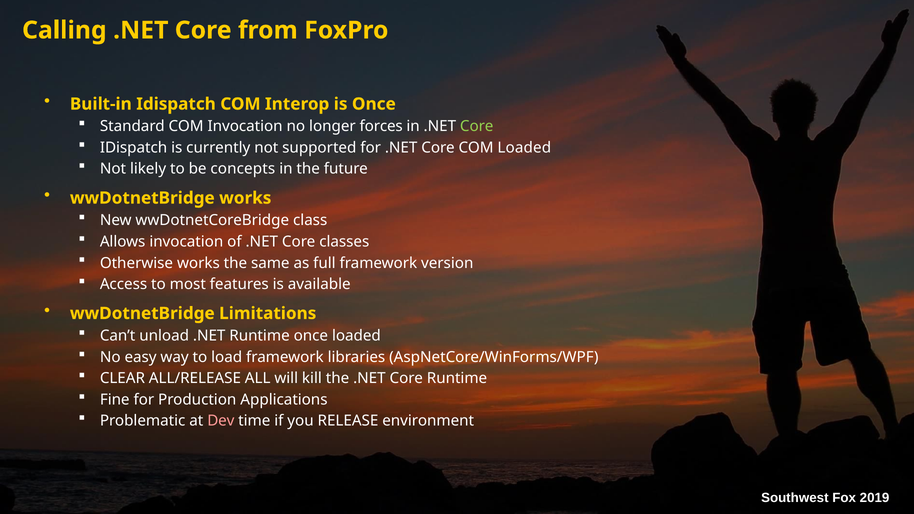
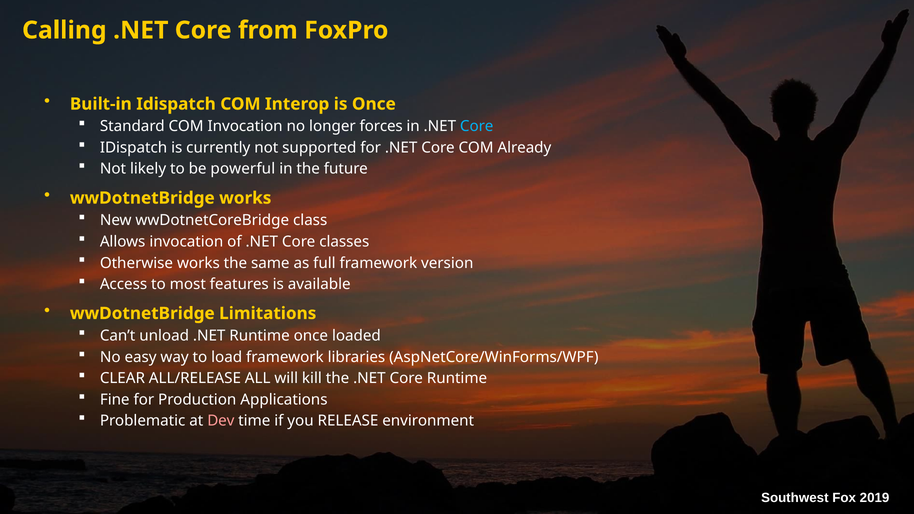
Core at (477, 126) colour: light green -> light blue
COM Loaded: Loaded -> Already
concepts: concepts -> powerful
